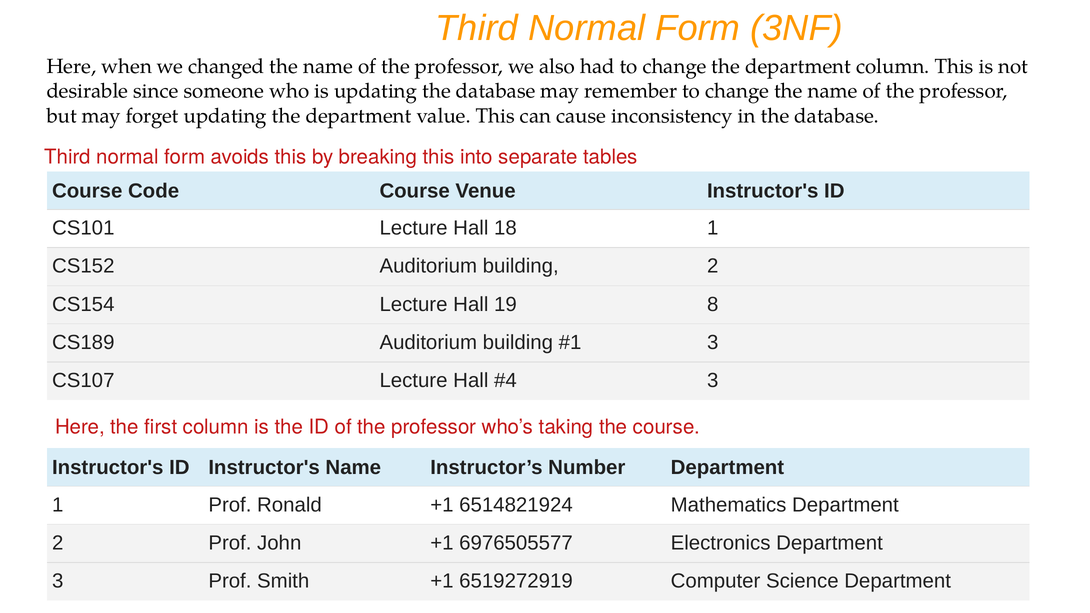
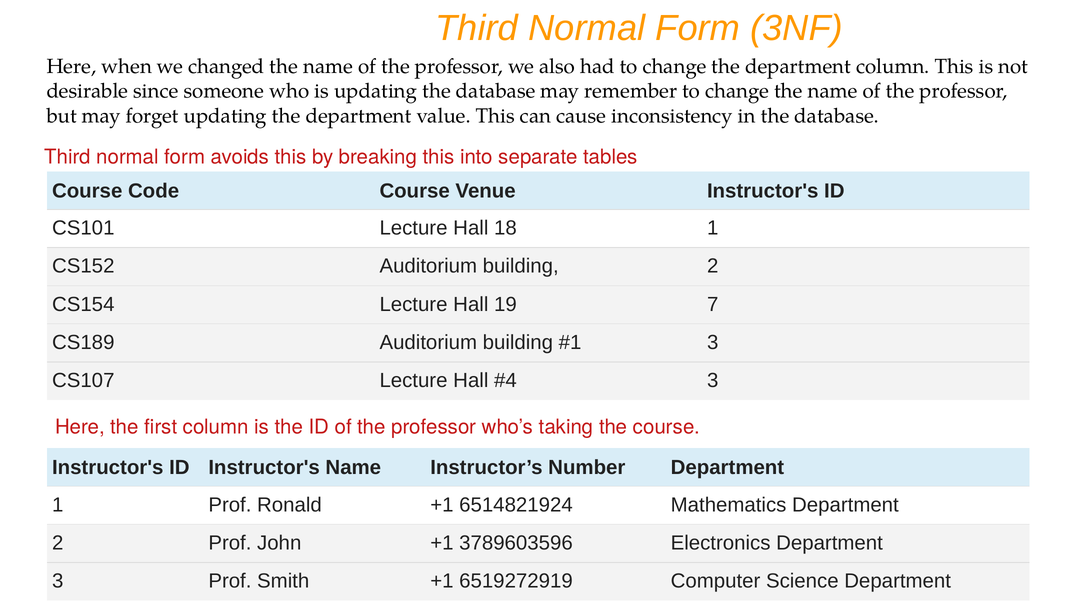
8: 8 -> 7
6976505577: 6976505577 -> 3789603596
